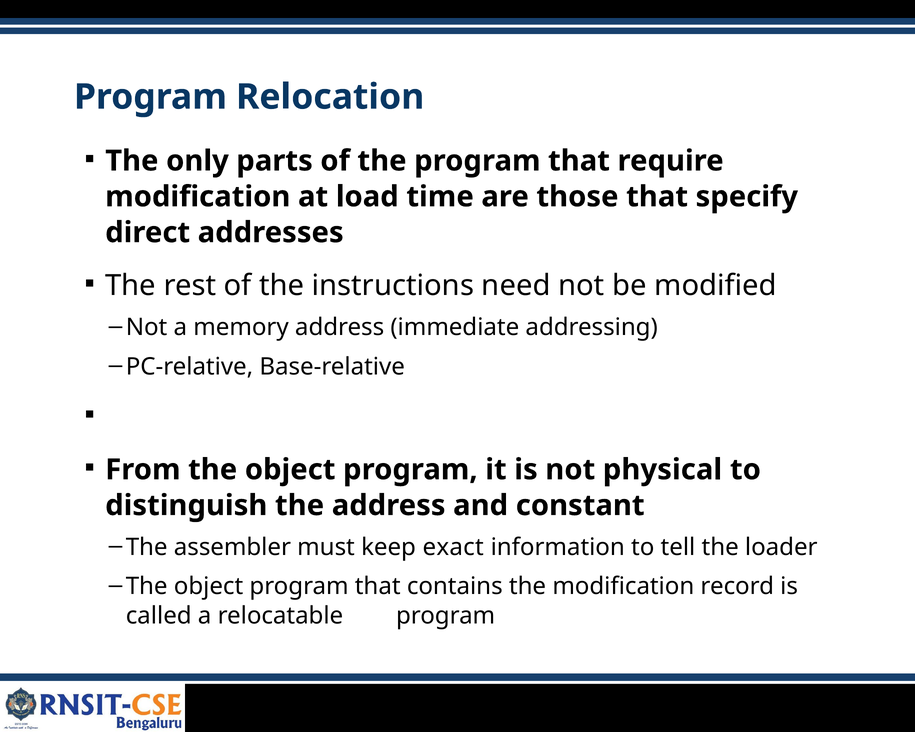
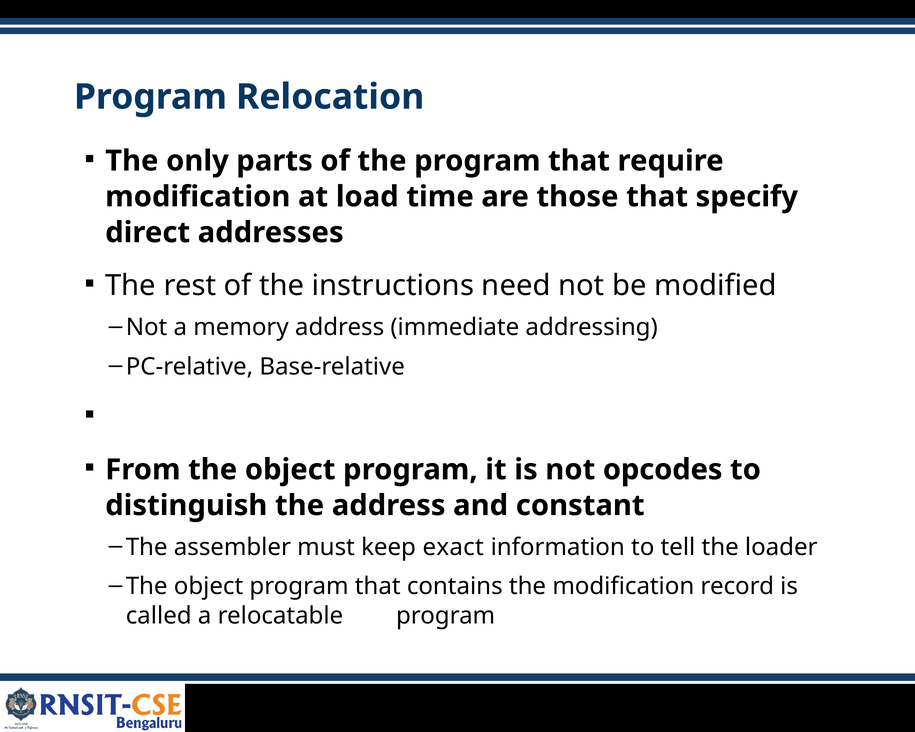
physical: physical -> opcodes
